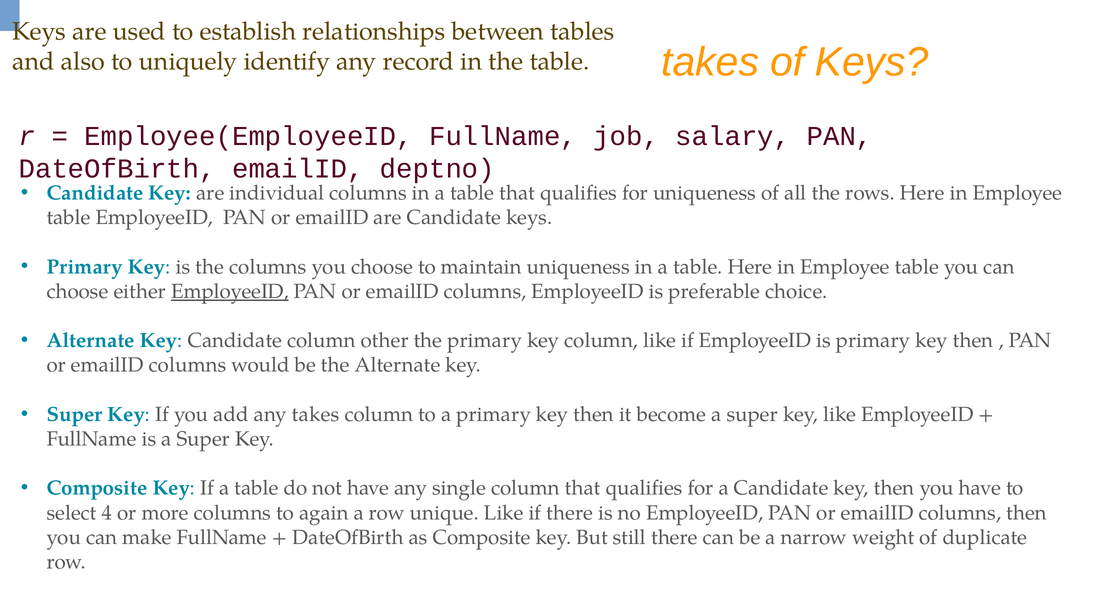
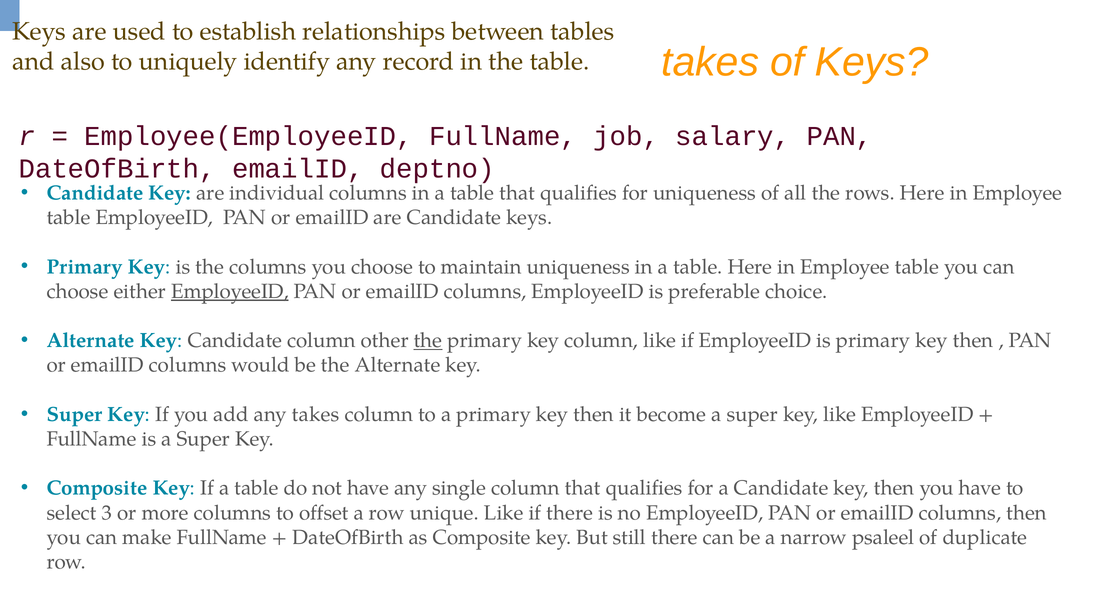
the at (428, 341) underline: none -> present
4: 4 -> 3
again: again -> offset
weight: weight -> psaleel
